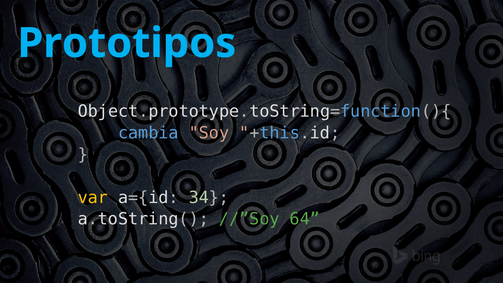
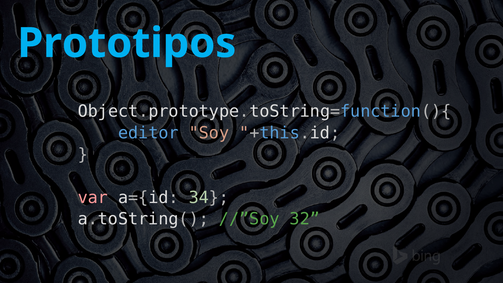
cambia: cambia -> editor
var colour: yellow -> pink
64: 64 -> 32
